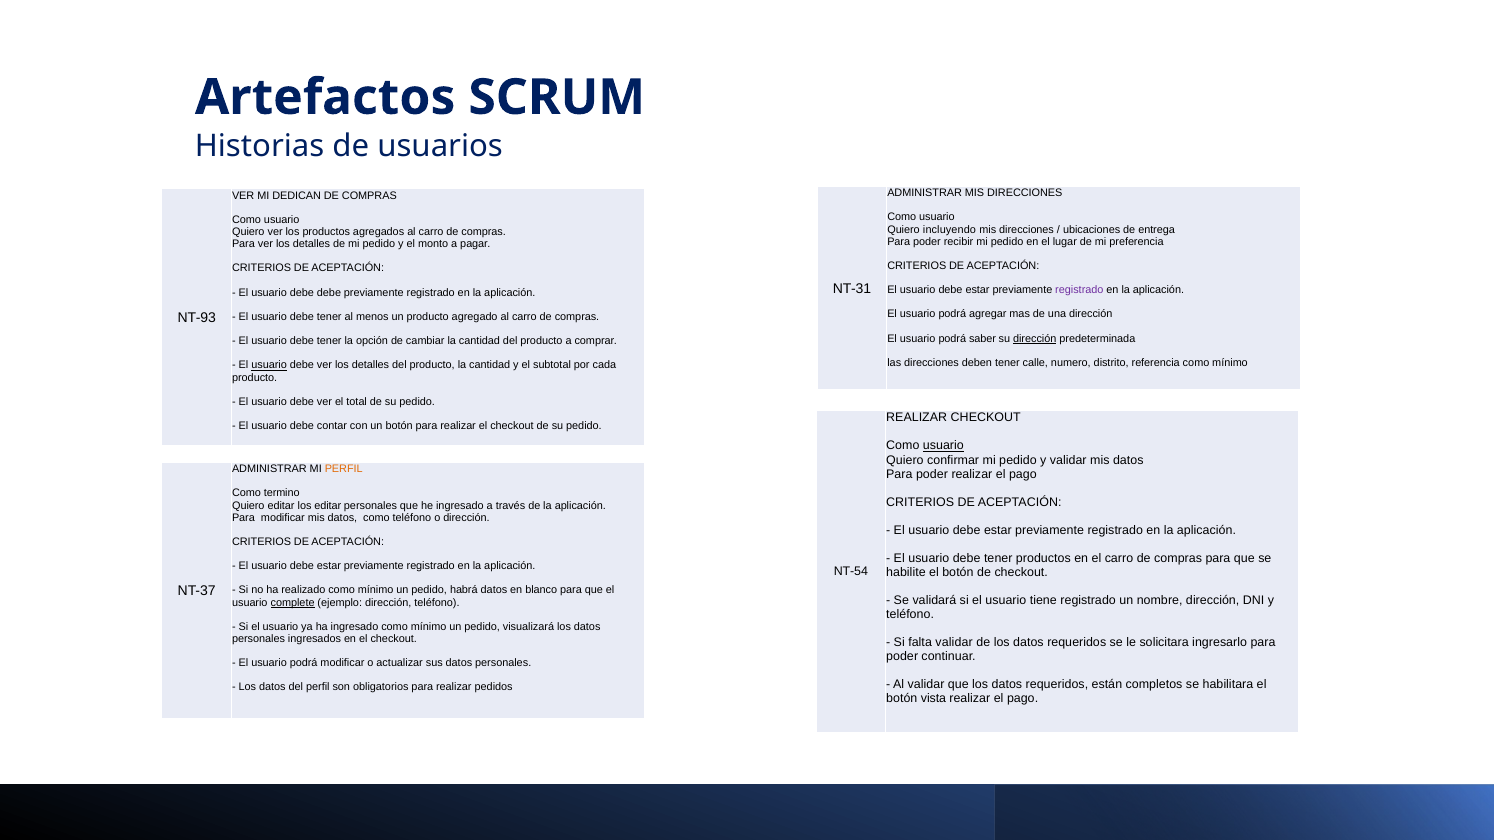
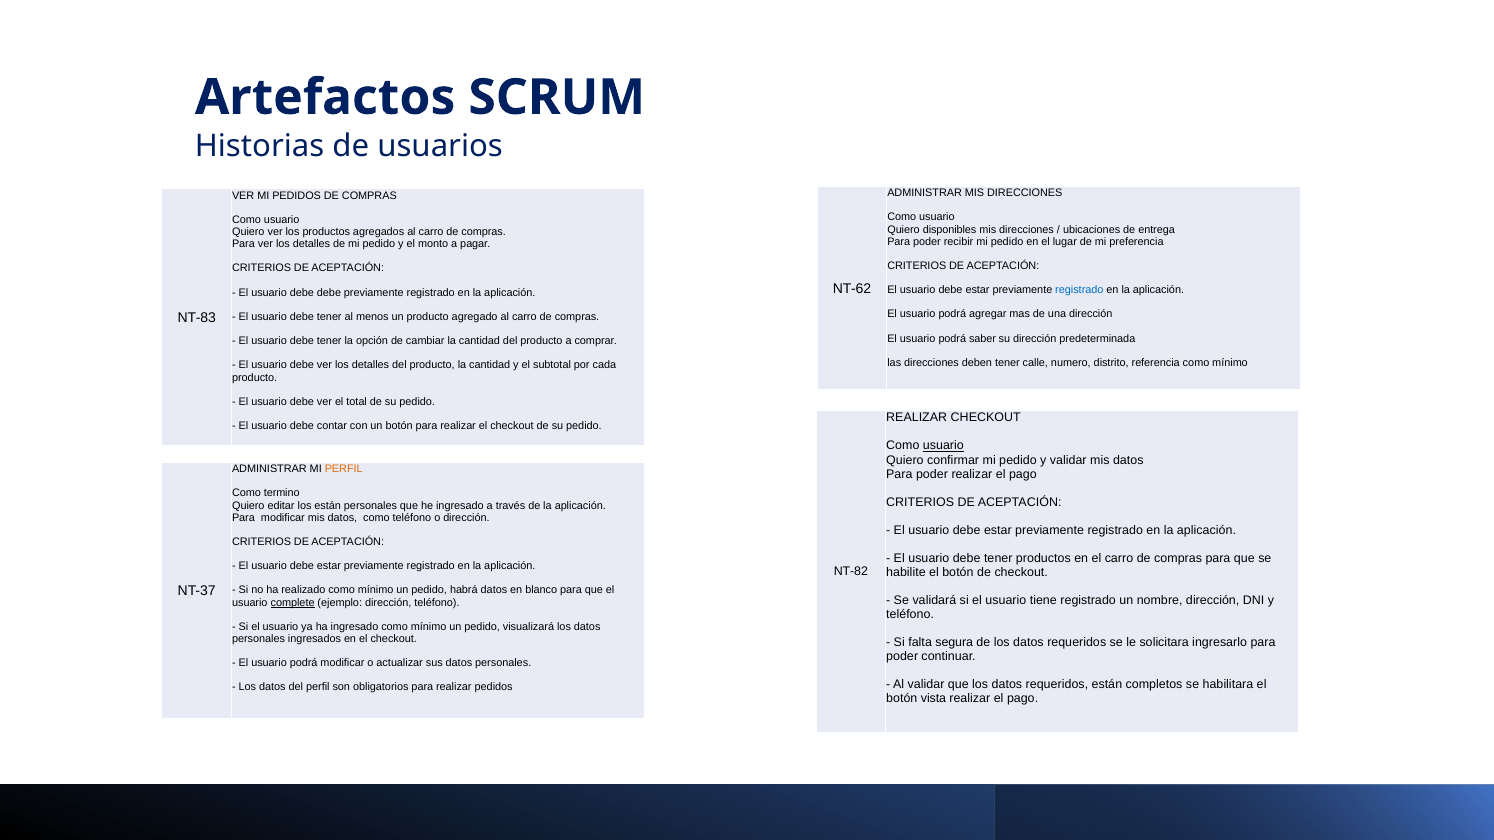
MI DEDICAN: DEDICAN -> PEDIDOS
incluyendo: incluyendo -> disponibles
NT-31: NT-31 -> NT-62
registrado at (1079, 290) colour: purple -> blue
NT-93: NT-93 -> NT-83
dirección at (1035, 339) underline: present -> none
usuario at (269, 366) underline: present -> none
los editar: editar -> están
NT-54: NT-54 -> NT-82
falta validar: validar -> segura
